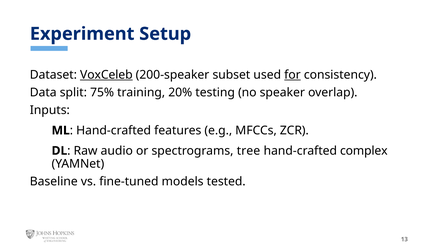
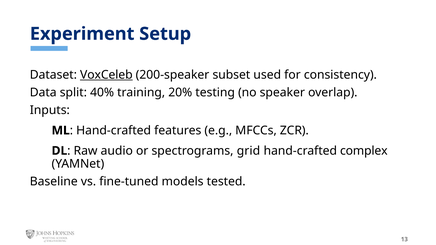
for underline: present -> none
75%: 75% -> 40%
tree: tree -> grid
